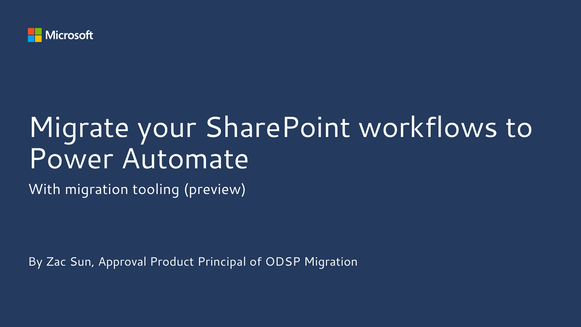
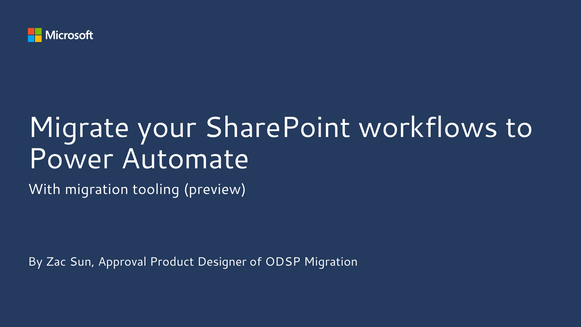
Principal: Principal -> Designer
